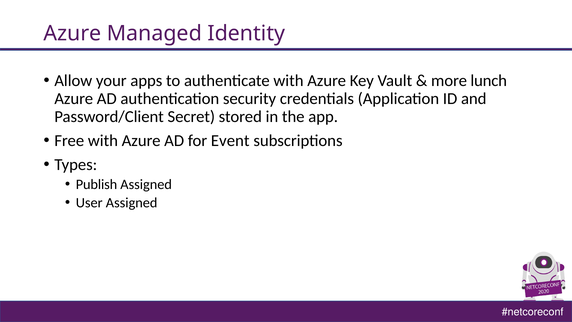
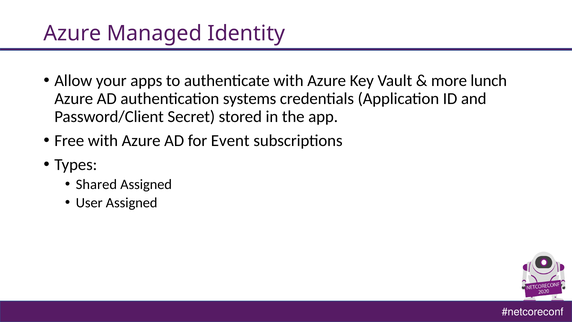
security: security -> systems
Publish: Publish -> Shared
